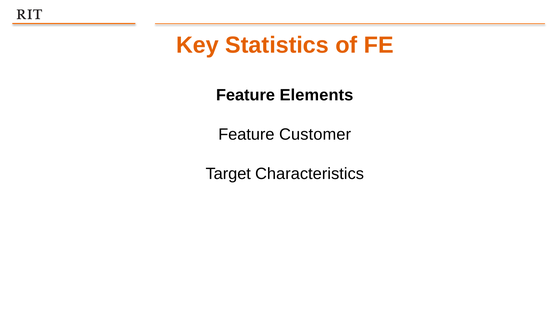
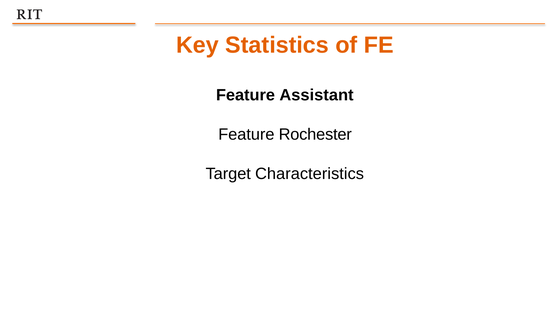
Elements: Elements -> Assistant
Customer: Customer -> Rochester
